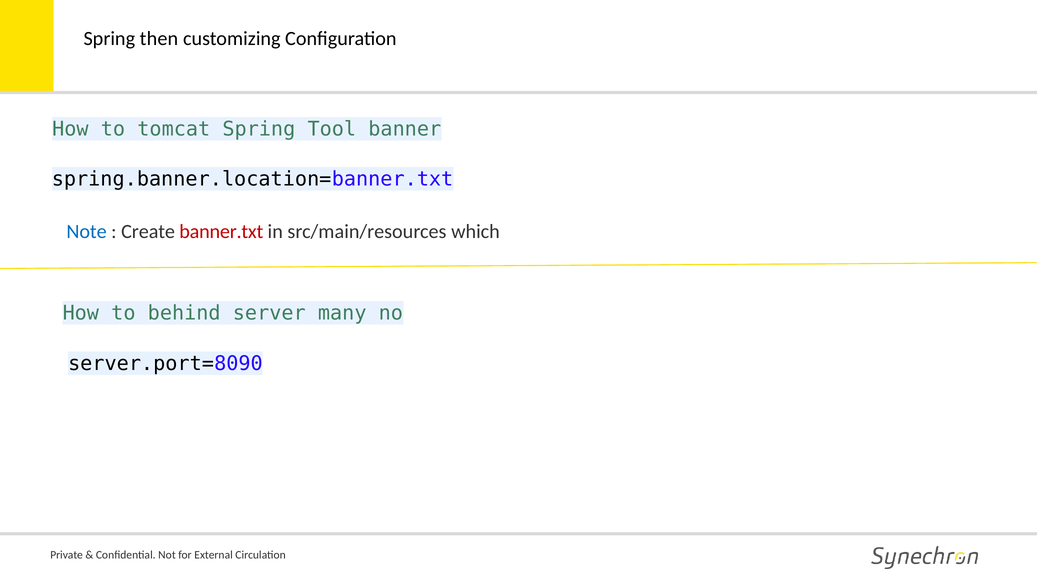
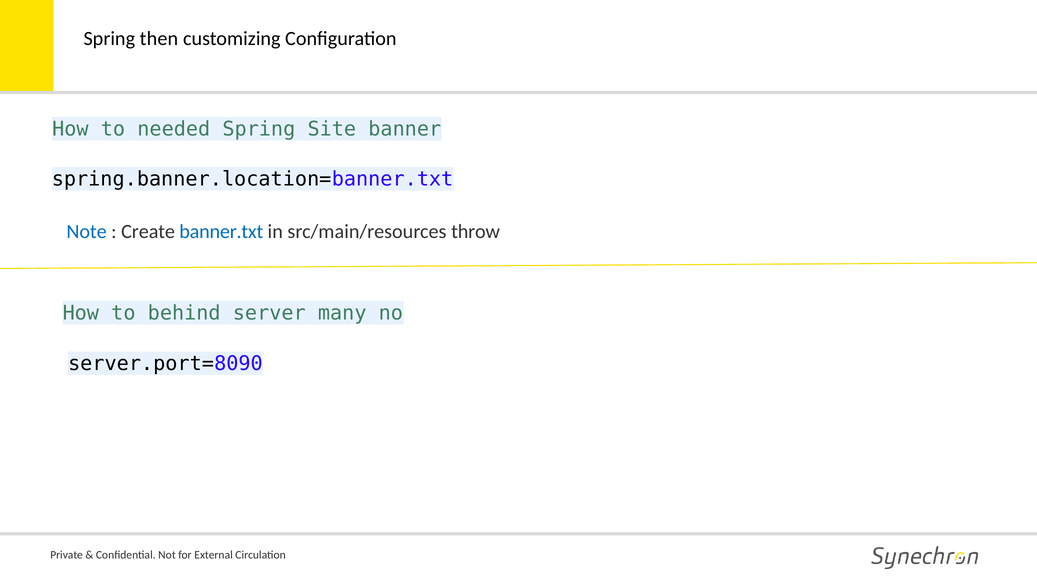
tomcat: tomcat -> needed
Tool: Tool -> Site
banner.txt colour: red -> blue
which: which -> throw
